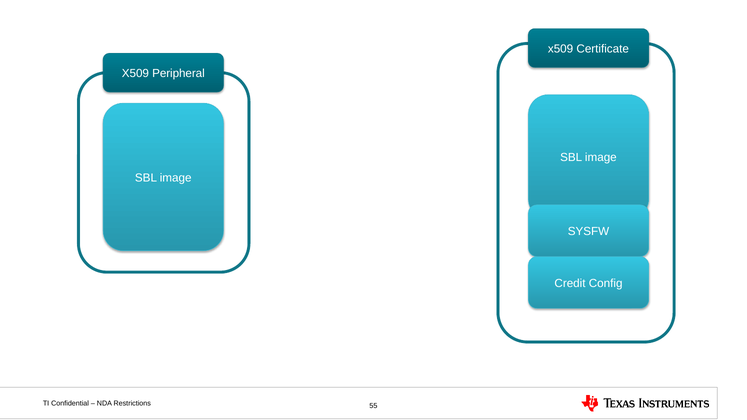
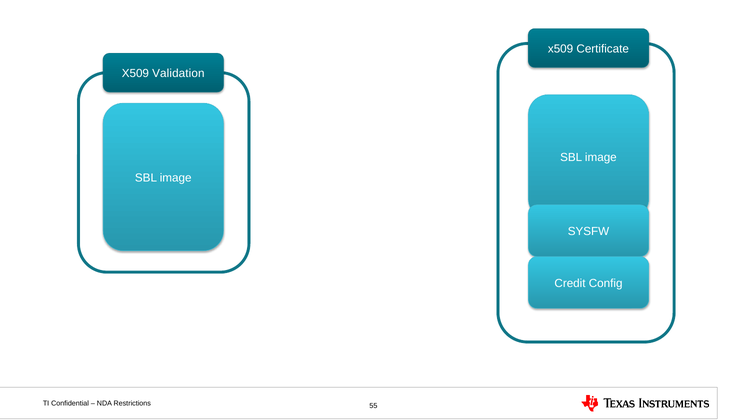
Peripheral: Peripheral -> Validation
